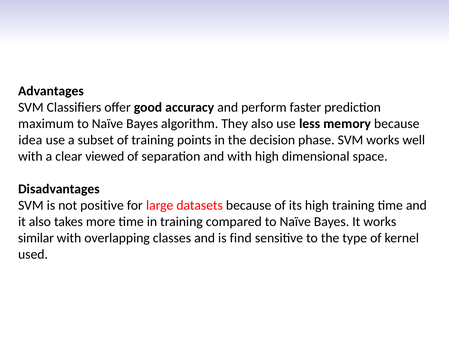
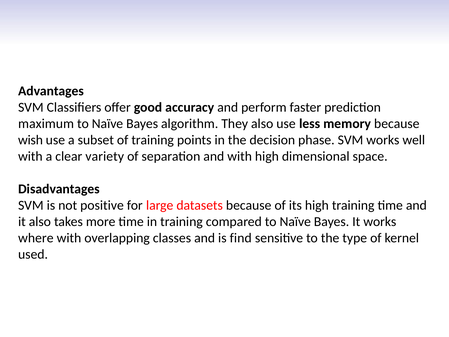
idea: idea -> wish
viewed: viewed -> variety
similar: similar -> where
